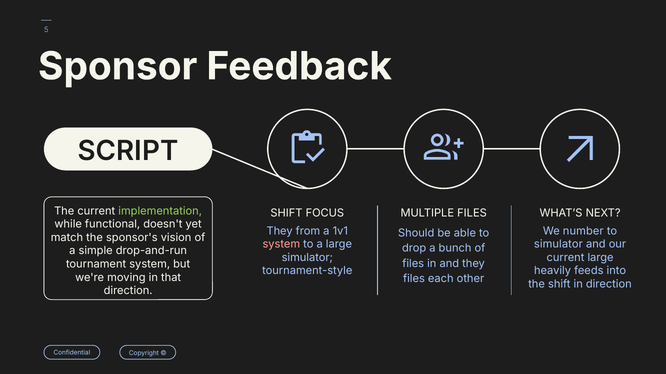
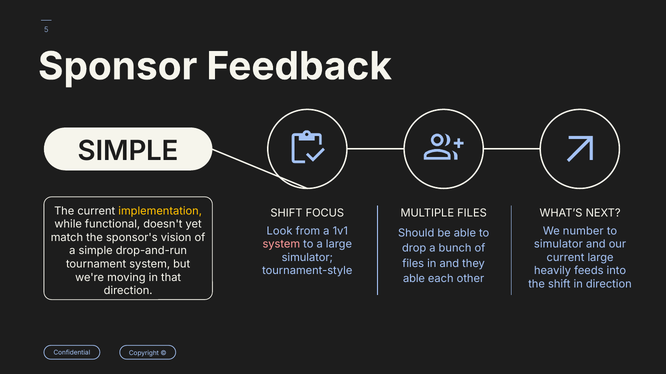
SCRIPT at (128, 151): SCRIPT -> SIMPLE
implementation colour: light green -> yellow
They at (280, 231): They -> Look
files at (414, 279): files -> able
